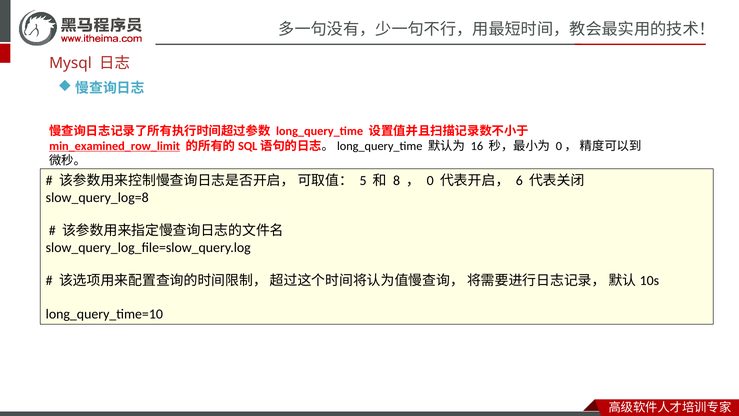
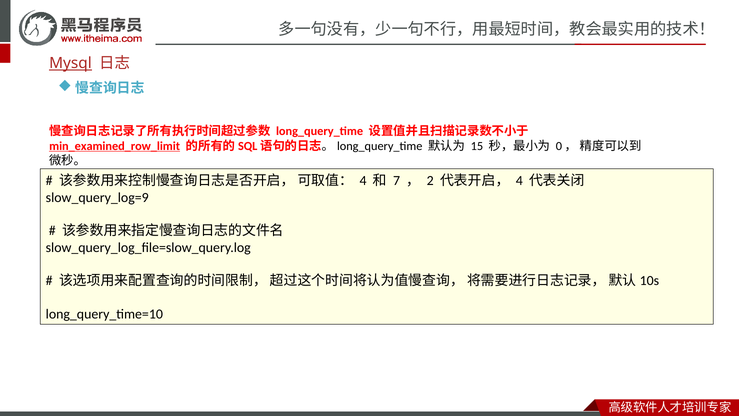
Mysql underline: none -> present
16: 16 -> 15
5 at (363, 181): 5 -> 4
8: 8 -> 7
0: 0 -> 2
6 at (519, 181): 6 -> 4
slow_query_log=8: slow_query_log=8 -> slow_query_log=9
